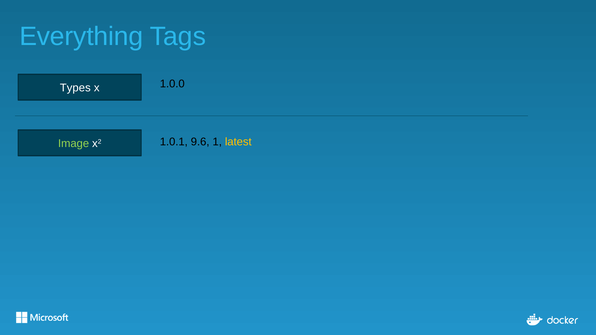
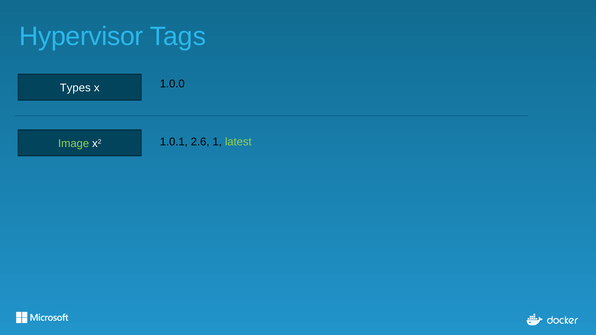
Everything: Everything -> Hypervisor
9.6: 9.6 -> 2.6
latest colour: yellow -> light green
